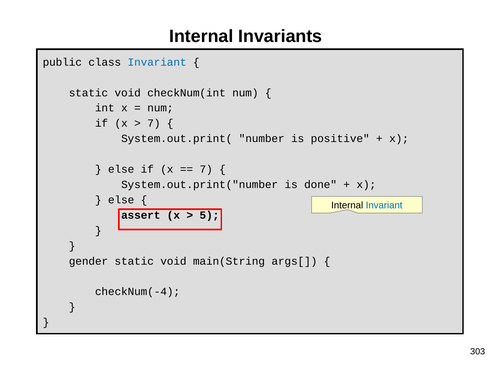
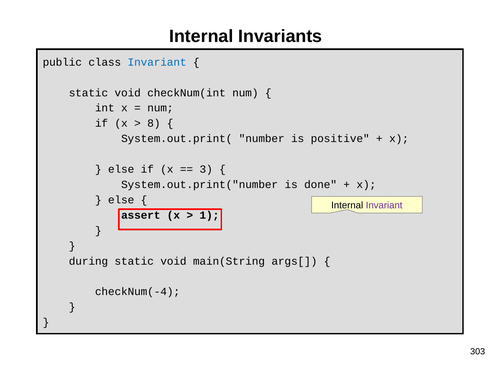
7 at (154, 123): 7 -> 8
7 at (206, 169): 7 -> 3
Invariant at (384, 205) colour: blue -> purple
5: 5 -> 1
gender: gender -> during
